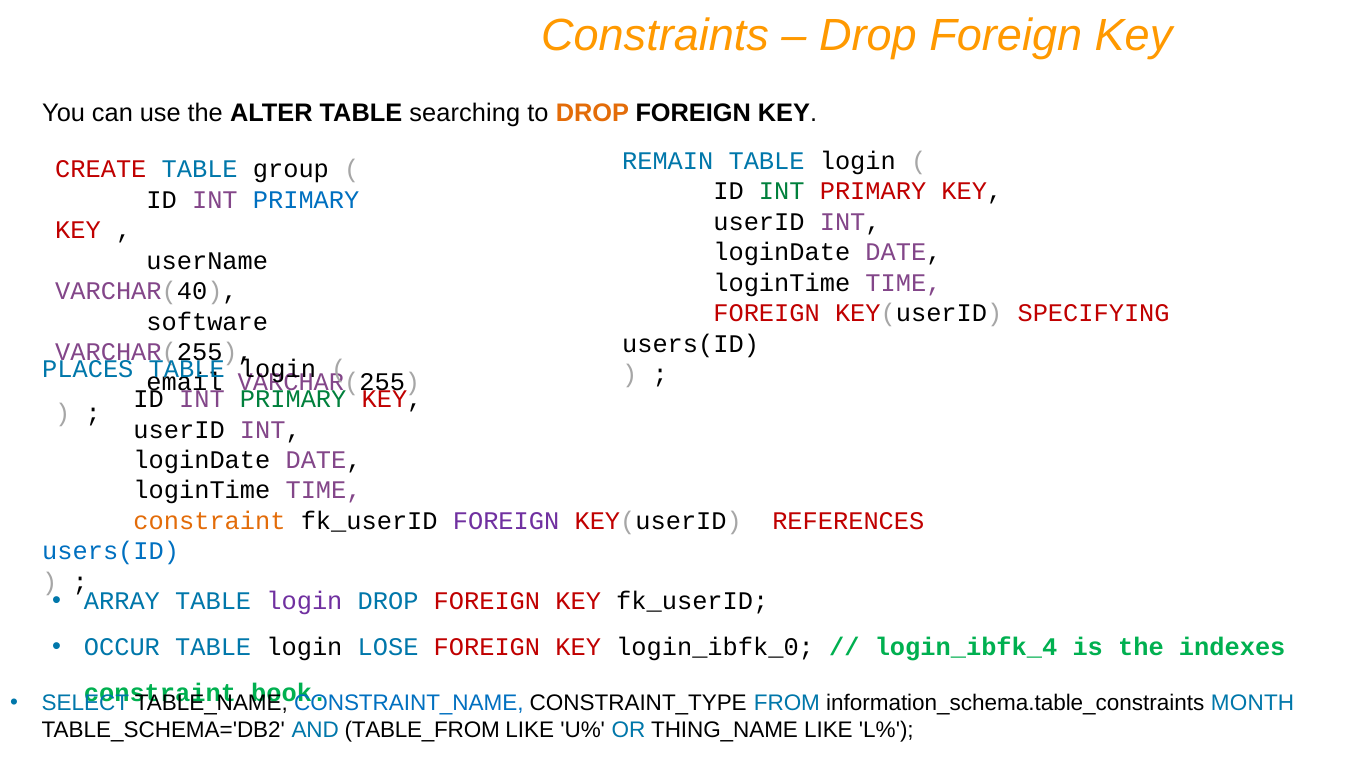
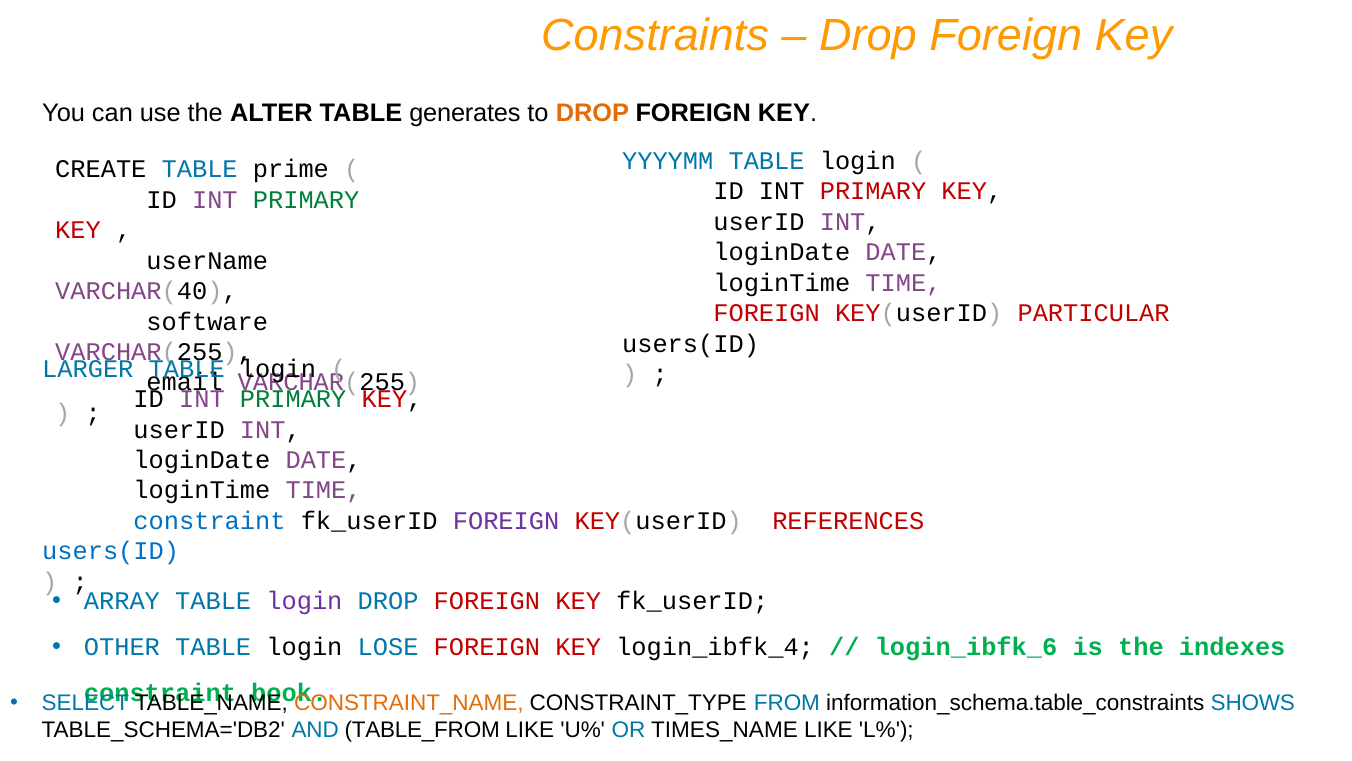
searching: searching -> generates
REMAIN: REMAIN -> YYYYMM
CREATE colour: red -> black
group: group -> prime
INT at (782, 191) colour: green -> black
PRIMARY at (306, 200) colour: blue -> green
SPECIFYING: SPECIFYING -> PARTICULAR
PLACES: PLACES -> LARGER
constraint at (210, 521) colour: orange -> blue
OCCUR: OCCUR -> OTHER
login_ibfk_0: login_ibfk_0 -> login_ibfk_4
login_ibfk_4: login_ibfk_4 -> login_ibfk_6
CONSTRAINT_NAME colour: blue -> orange
MONTH: MONTH -> SHOWS
THING_NAME: THING_NAME -> TIMES_NAME
